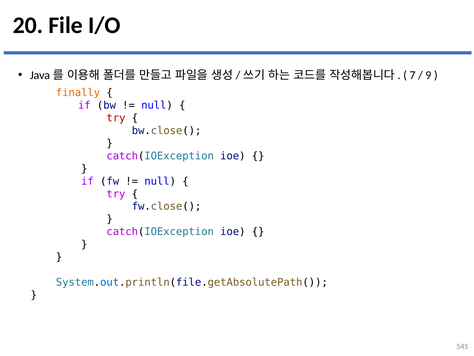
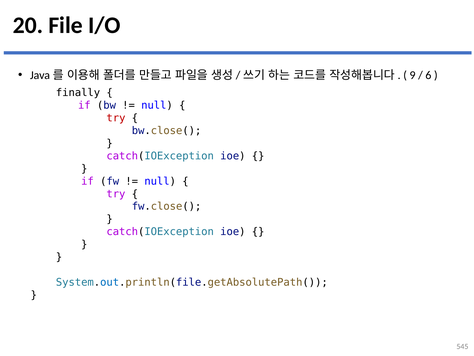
7: 7 -> 9
9: 9 -> 6
finally colour: orange -> black
